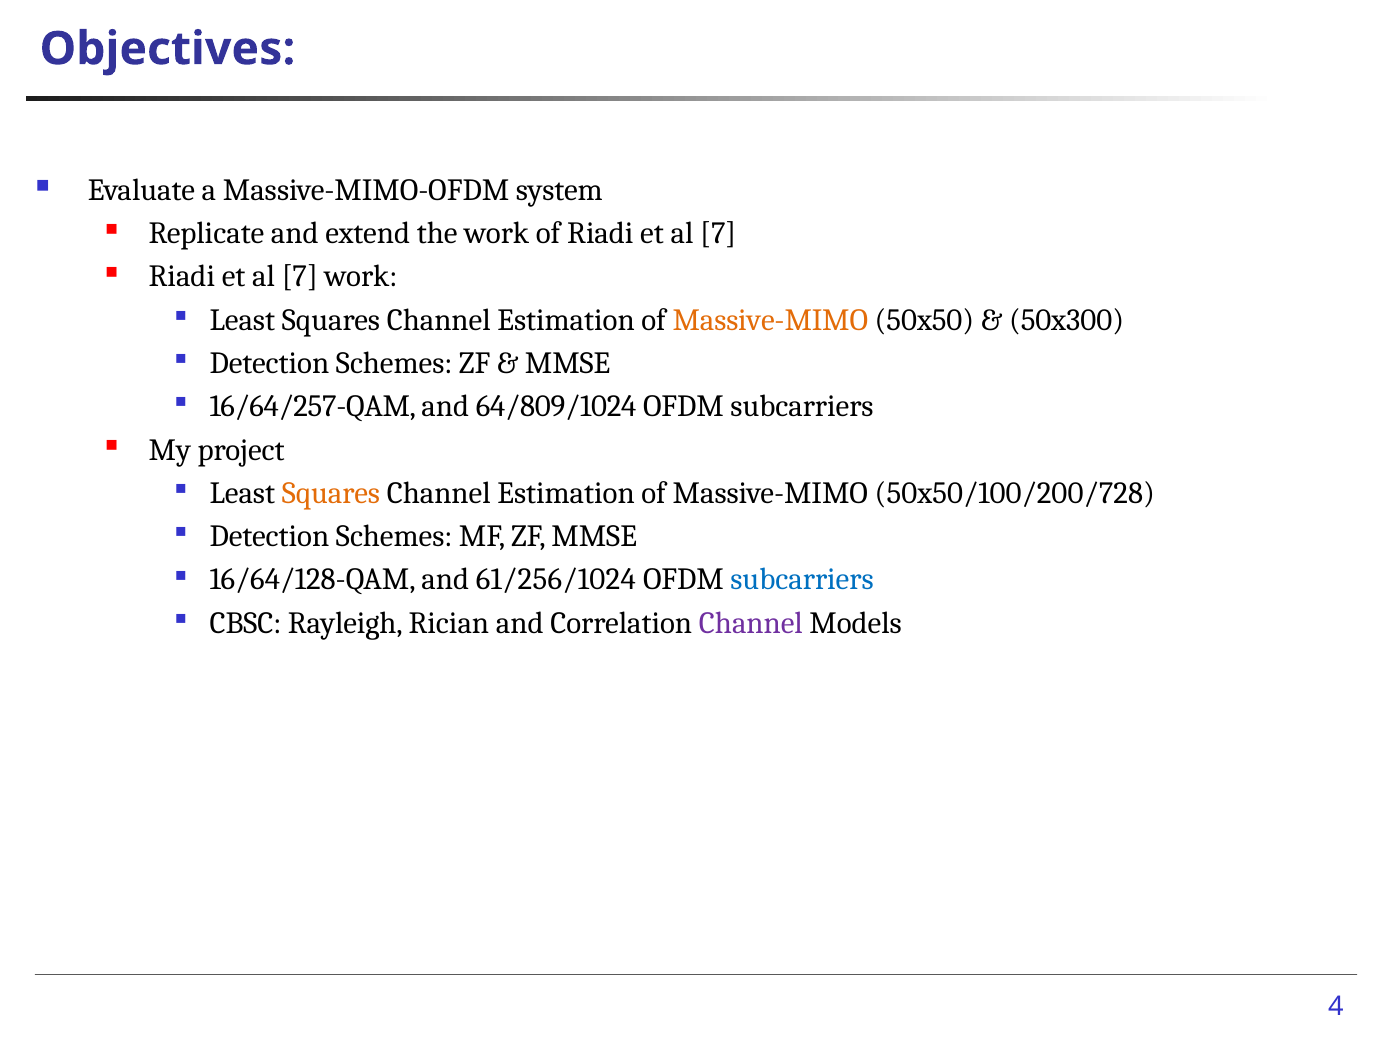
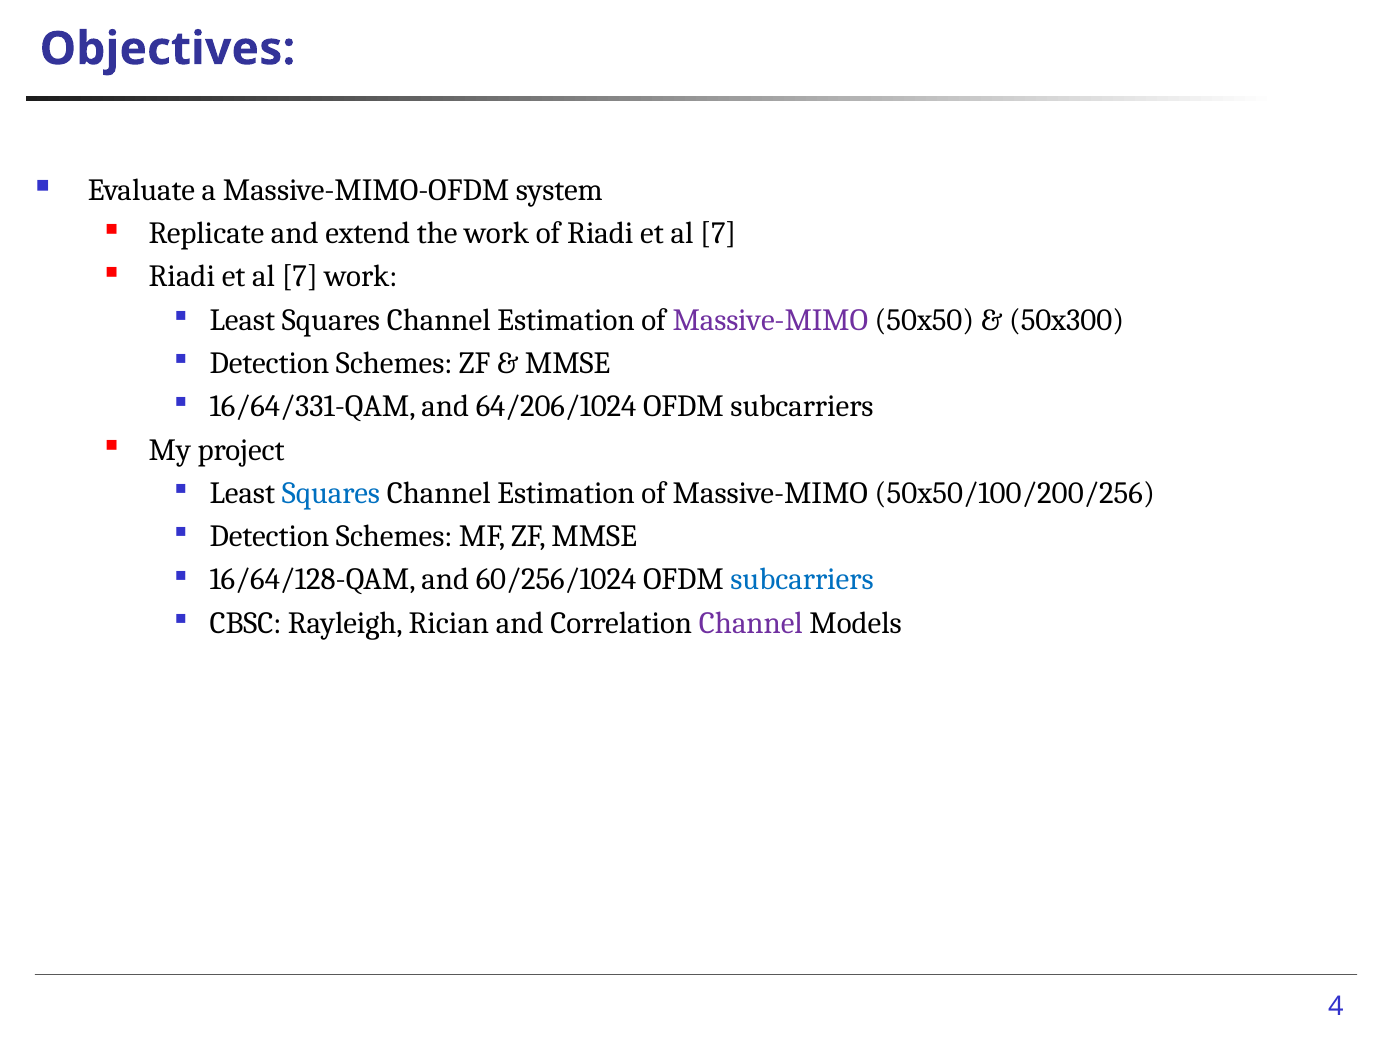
Massive-MIMO at (770, 320) colour: orange -> purple
16/64/257-QAM: 16/64/257-QAM -> 16/64/331-QAM
64/809/1024: 64/809/1024 -> 64/206/1024
Squares at (331, 493) colour: orange -> blue
50x50/100/200/728: 50x50/100/200/728 -> 50x50/100/200/256
61/256/1024: 61/256/1024 -> 60/256/1024
